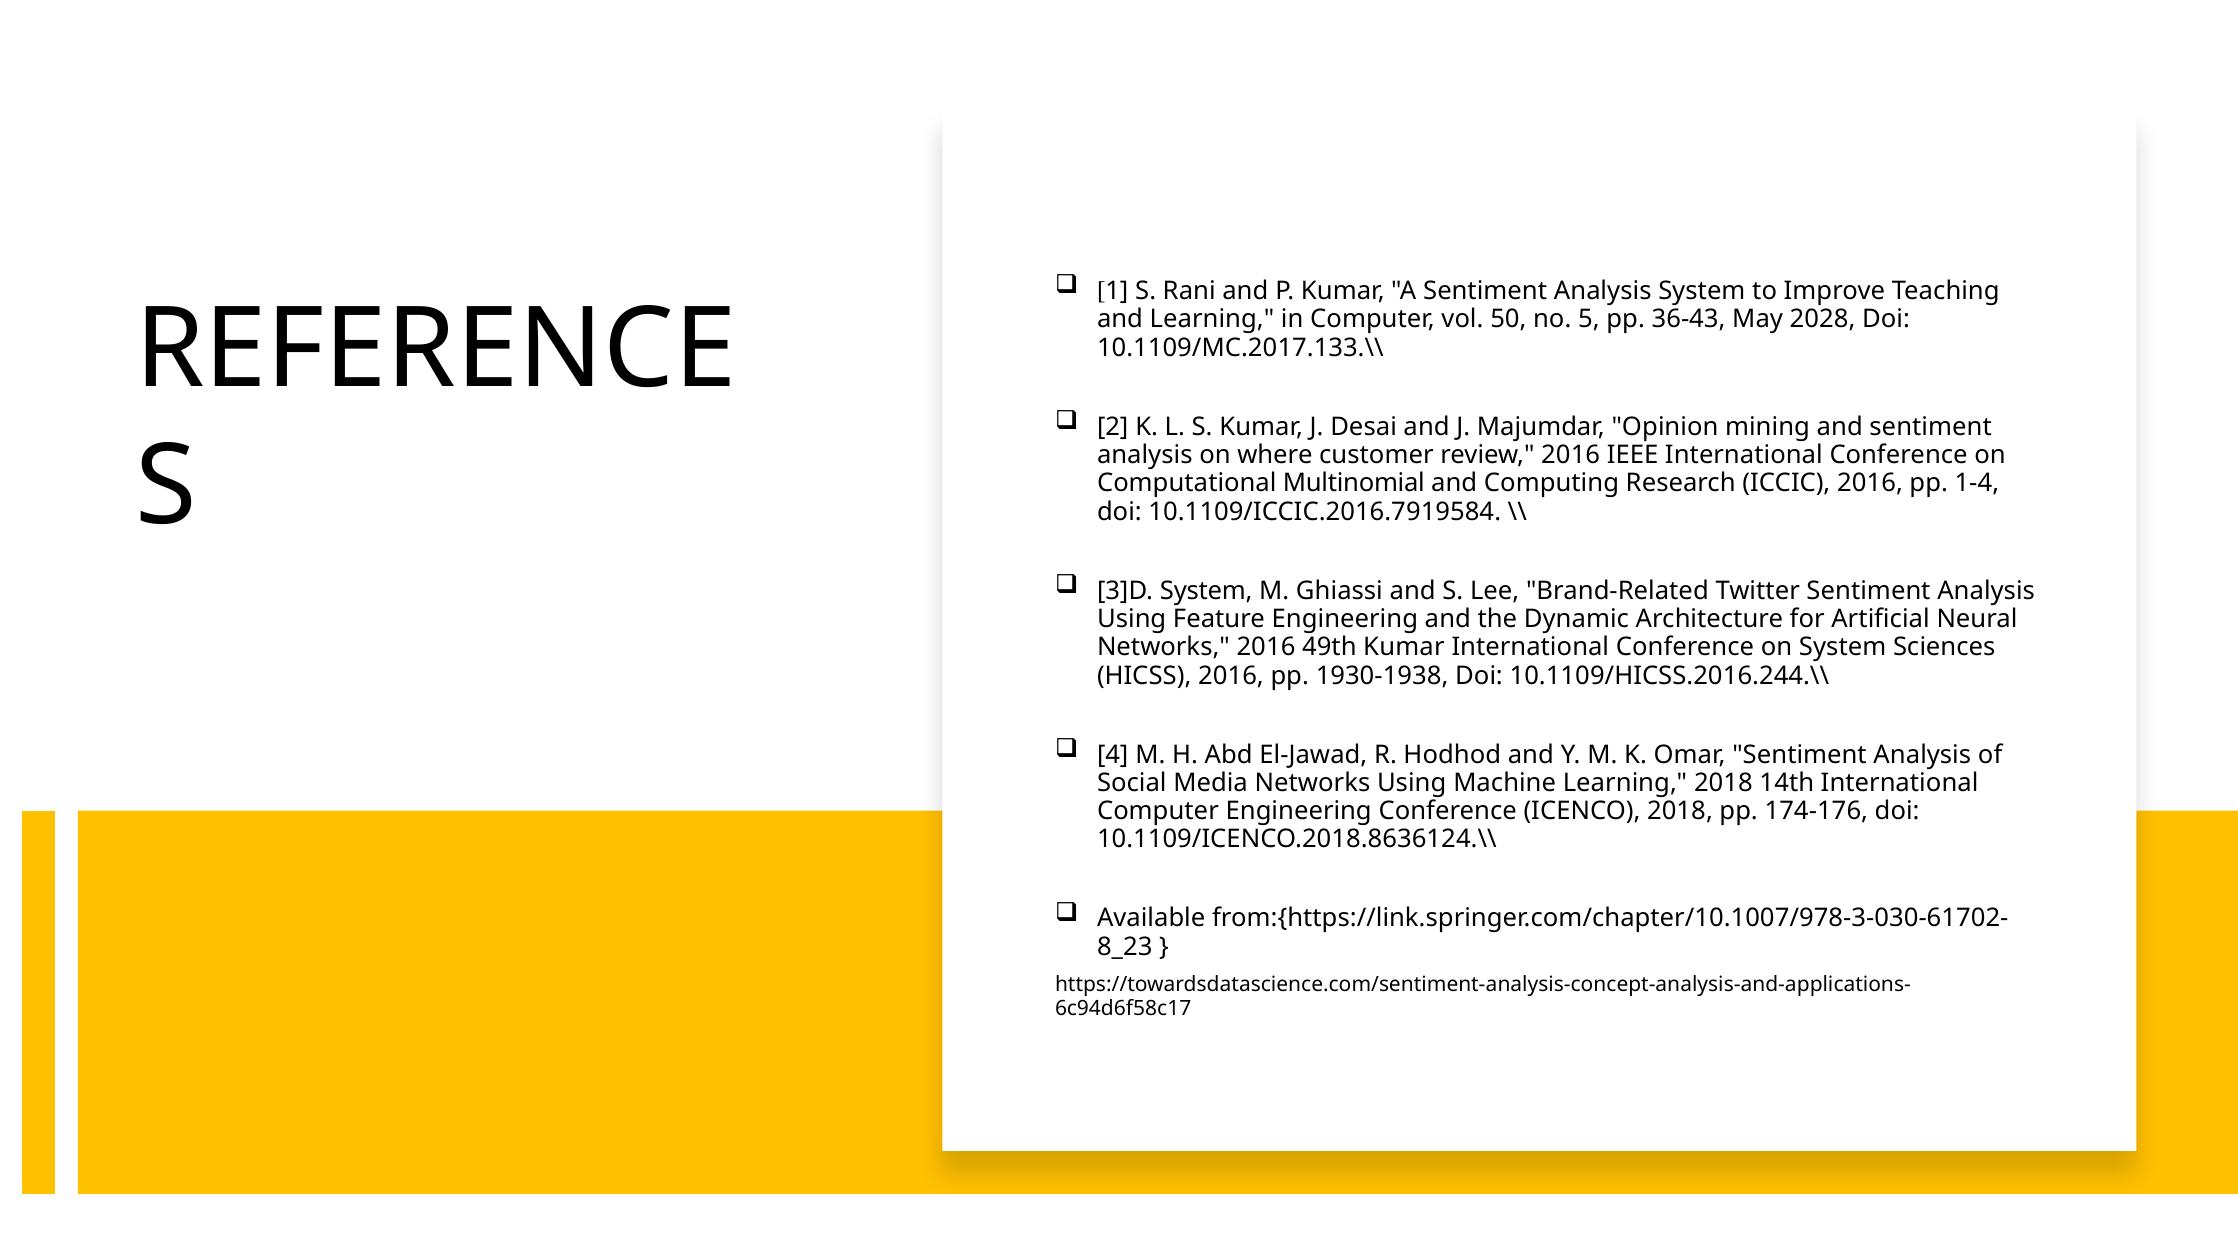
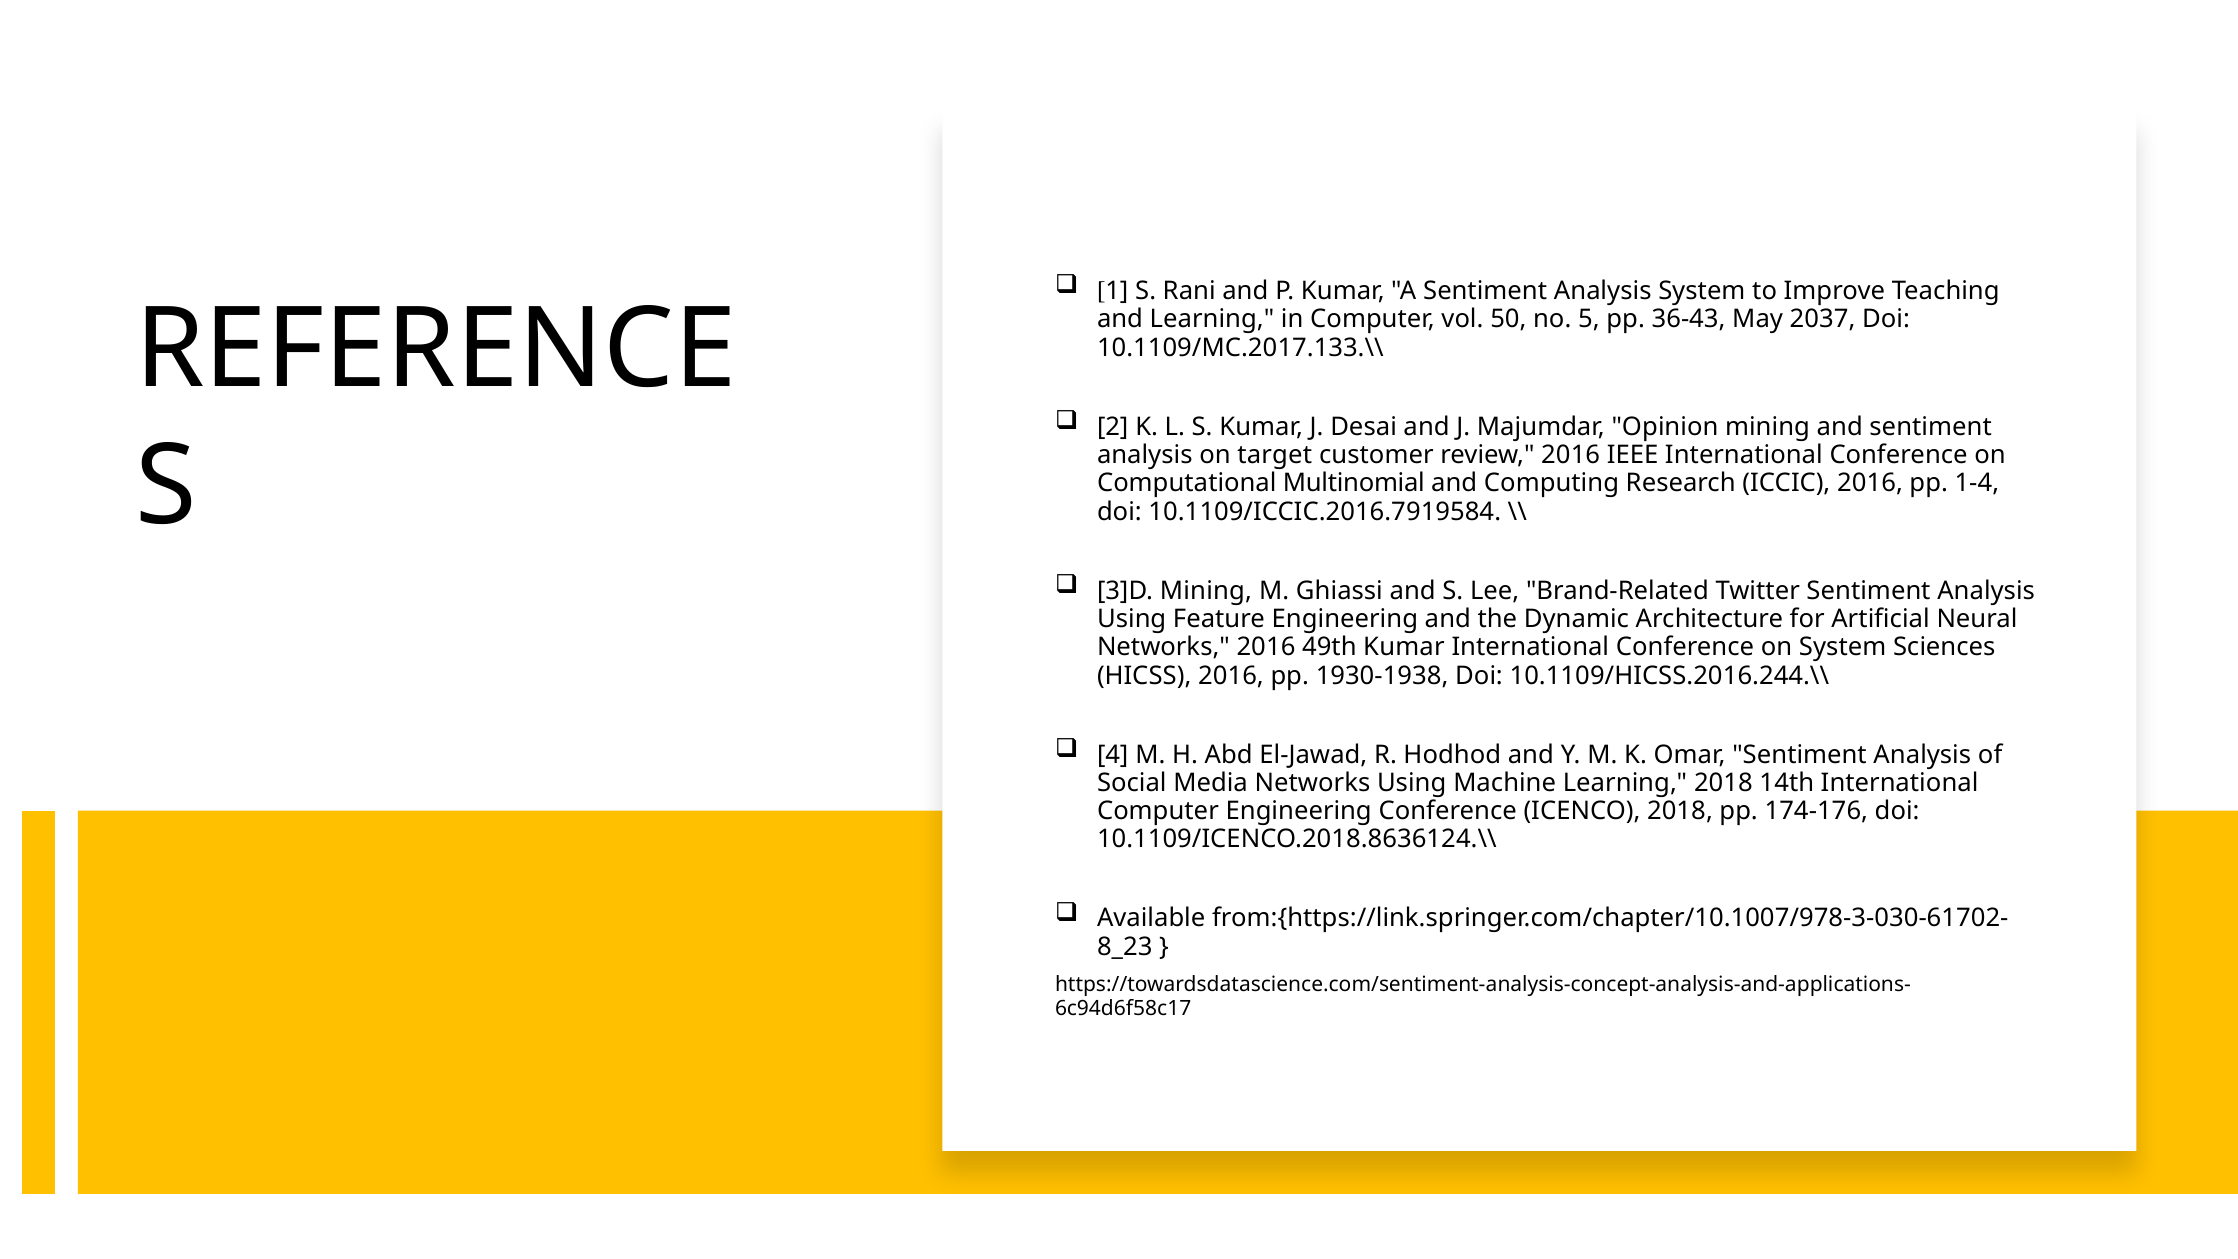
2028: 2028 -> 2037
where: where -> target
3]D System: System -> Mining
